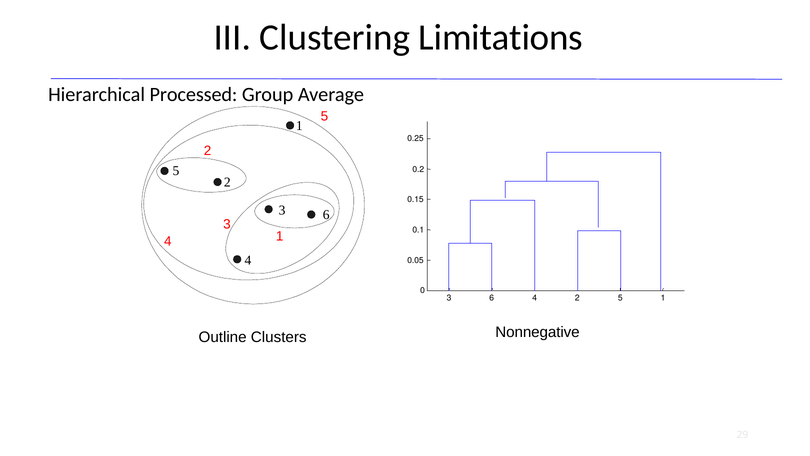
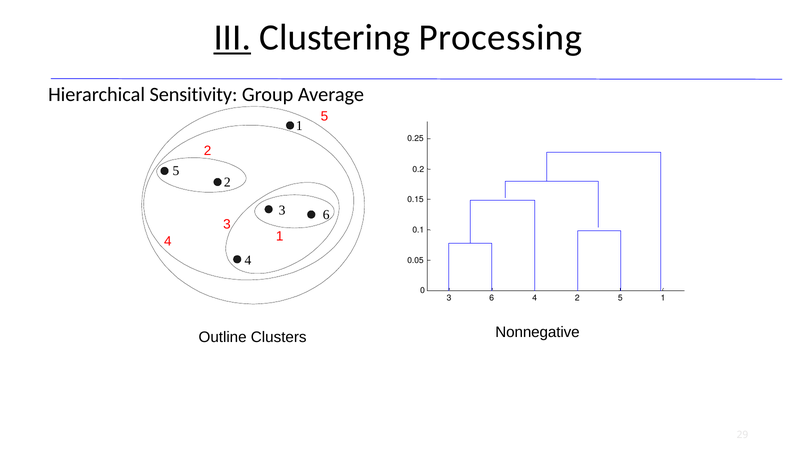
III underline: none -> present
Limitations: Limitations -> Processing
Processed: Processed -> Sensitivity
